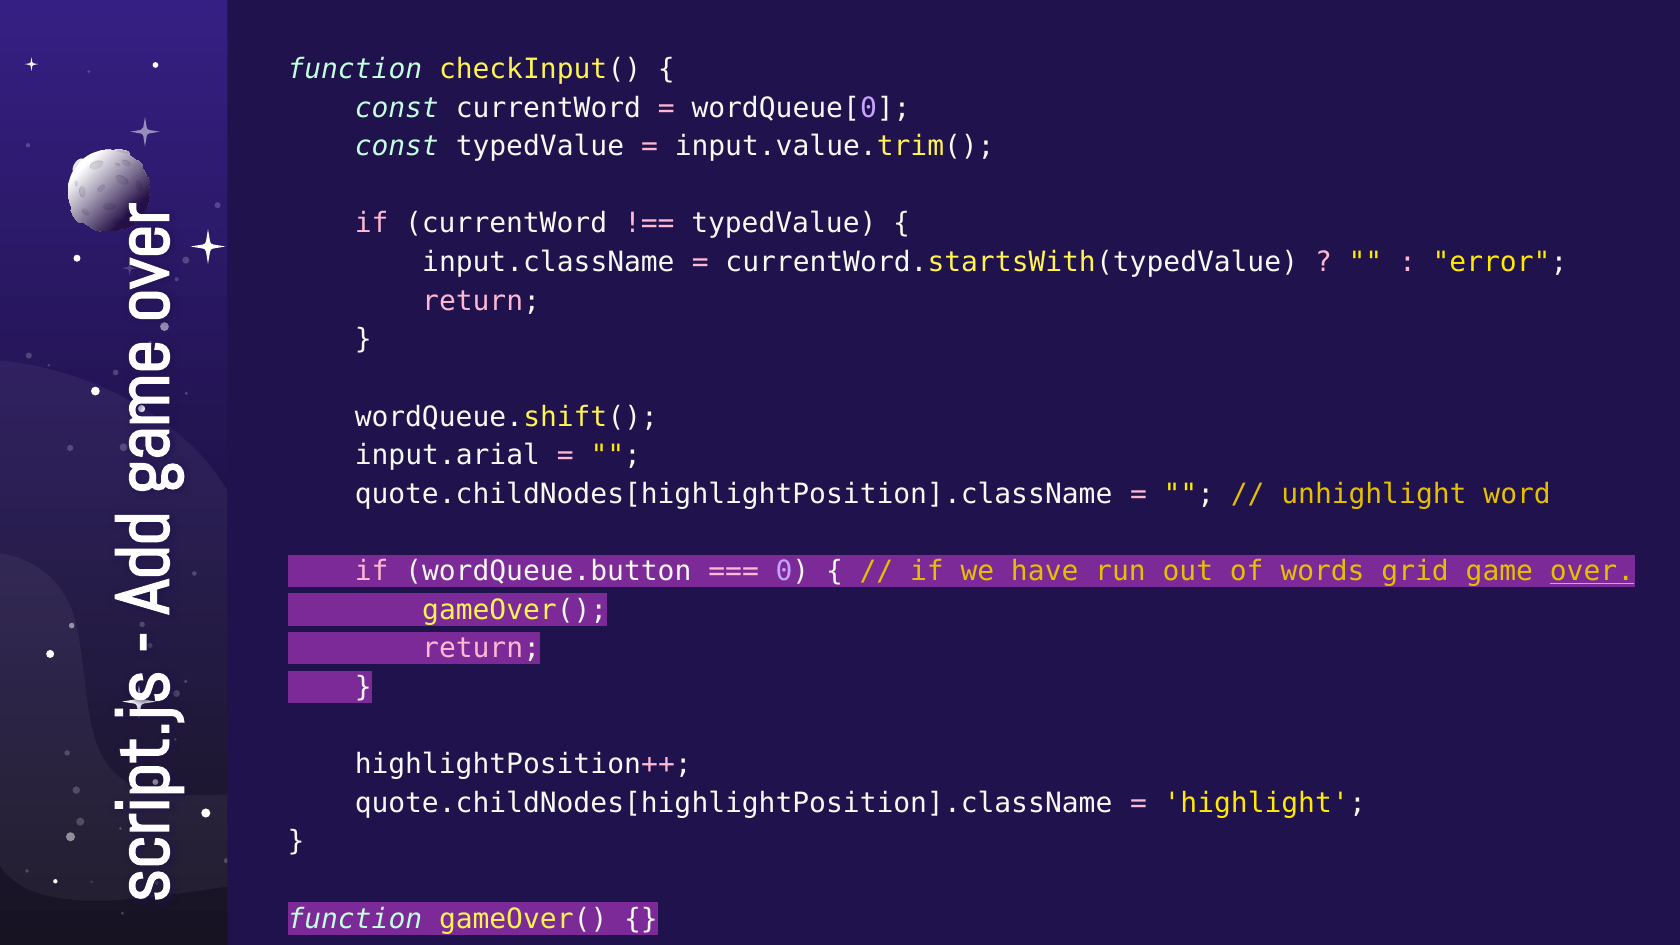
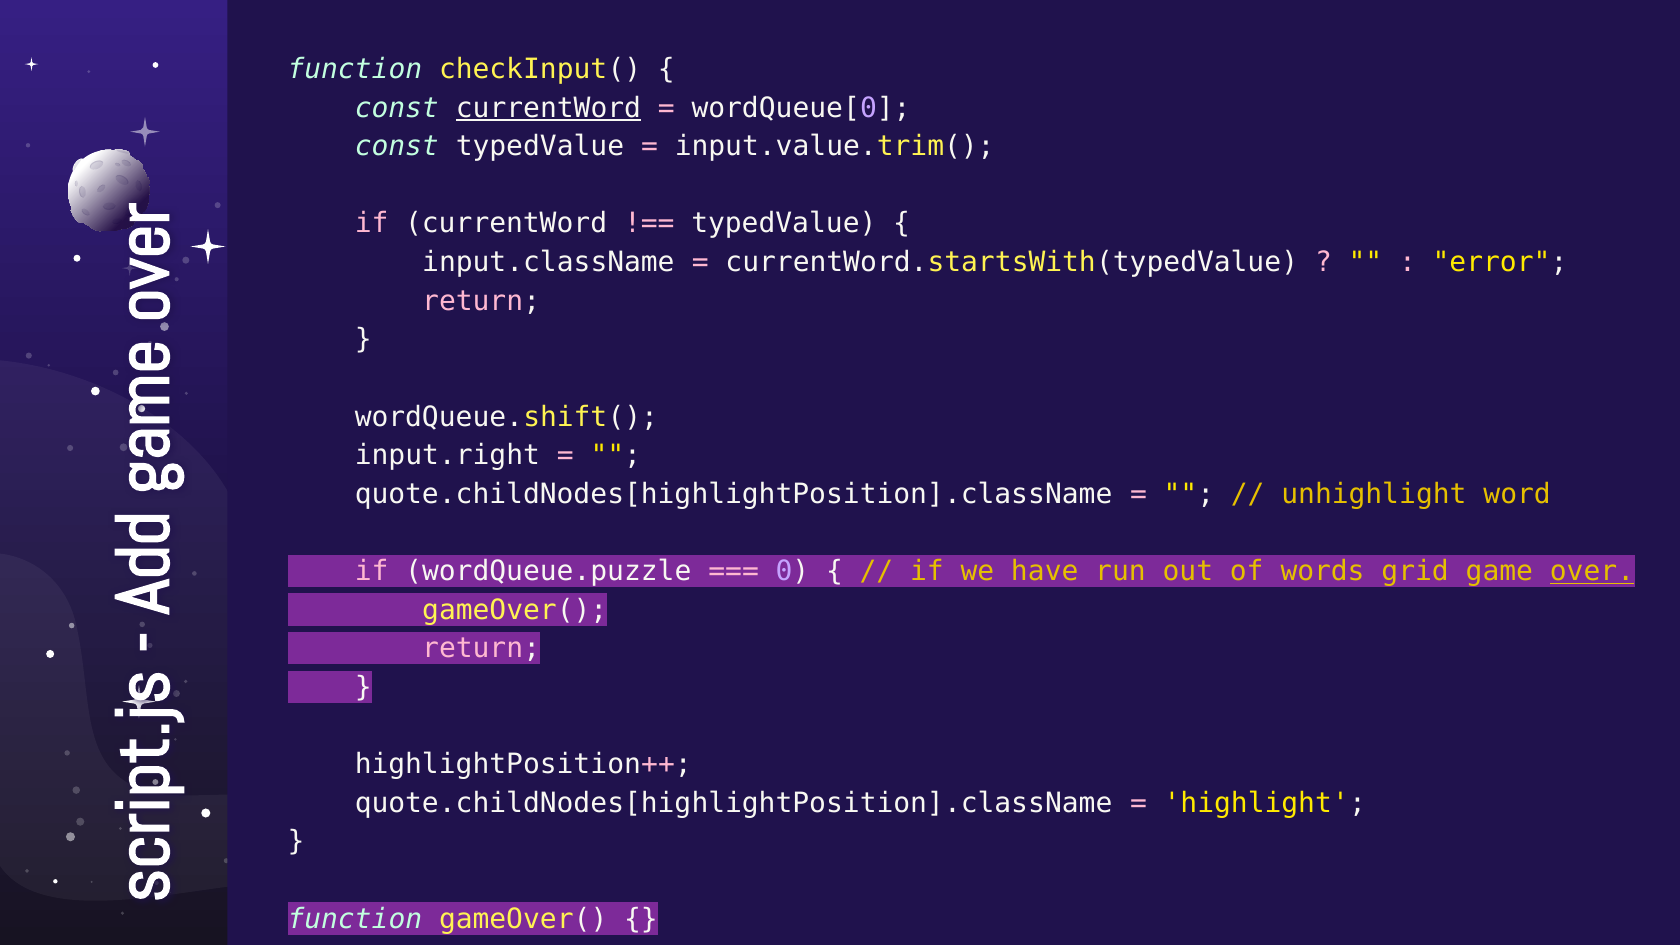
currentWord at (548, 108) underline: none -> present
input.arial: input.arial -> input.right
wordQueue.button: wordQueue.button -> wordQueue.puzzle
